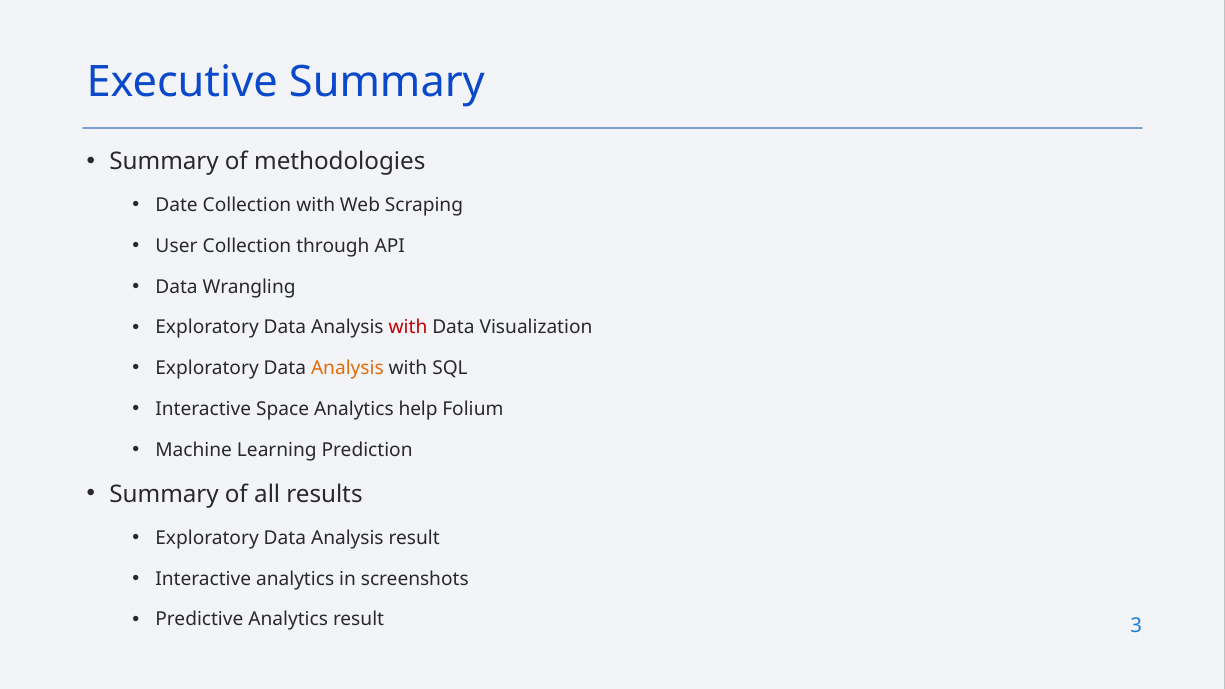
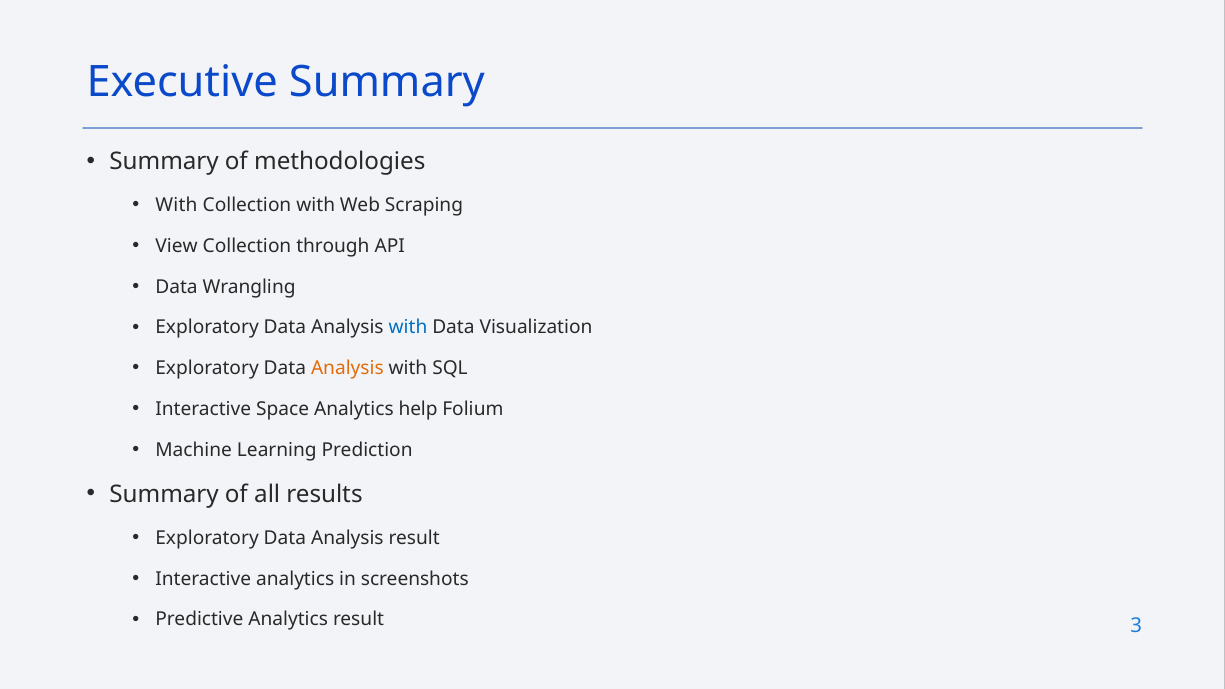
Date at (177, 205): Date -> With
User: User -> View
with at (408, 328) colour: red -> blue
